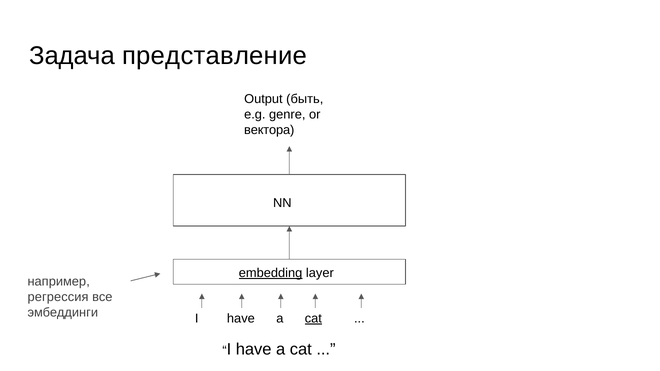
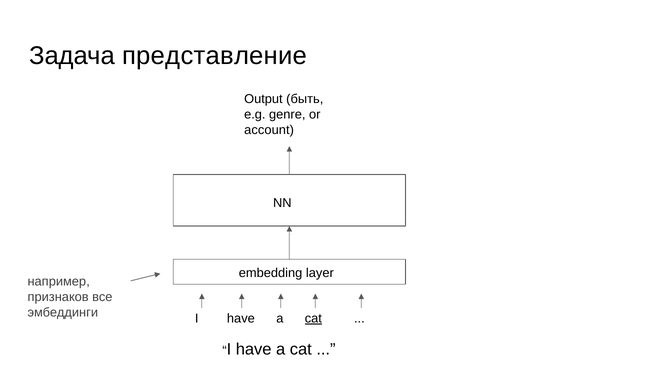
вектора: вектора -> account
embedding underline: present -> none
регрессия: регрессия -> признаков
